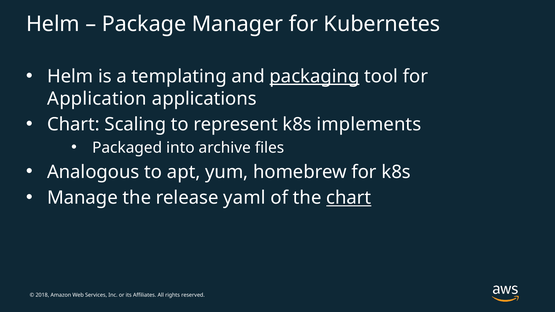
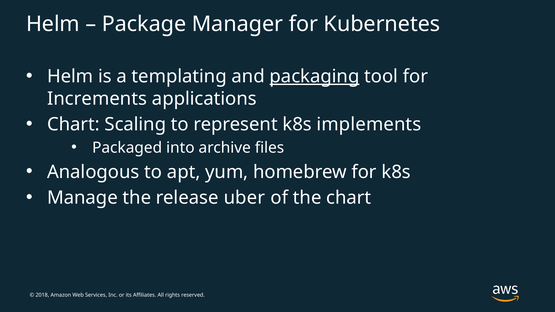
Application: Application -> Increments
yaml: yaml -> uber
chart at (349, 198) underline: present -> none
